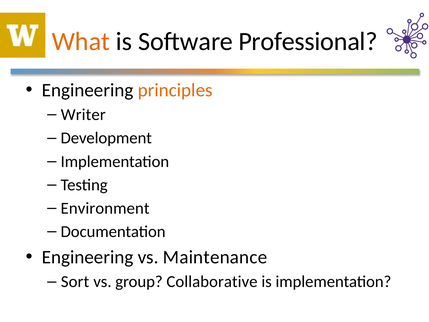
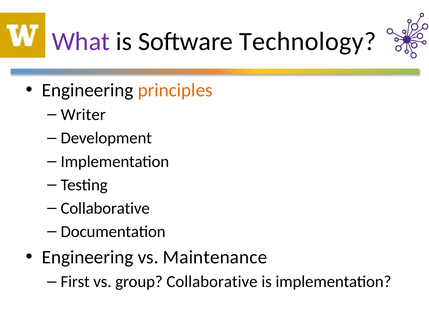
What colour: orange -> purple
Professional: Professional -> Technology
Environment at (105, 208): Environment -> Collaborative
Sort: Sort -> First
